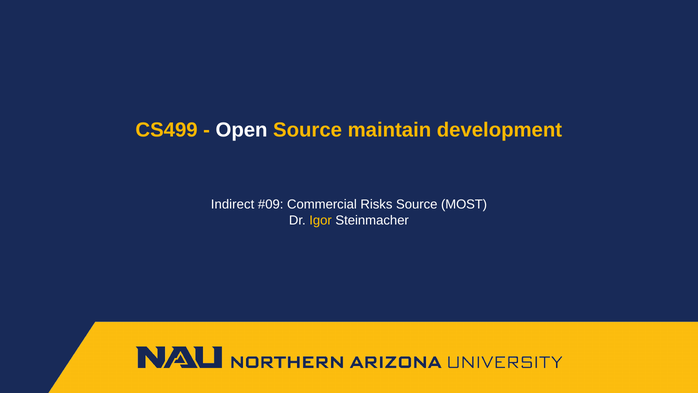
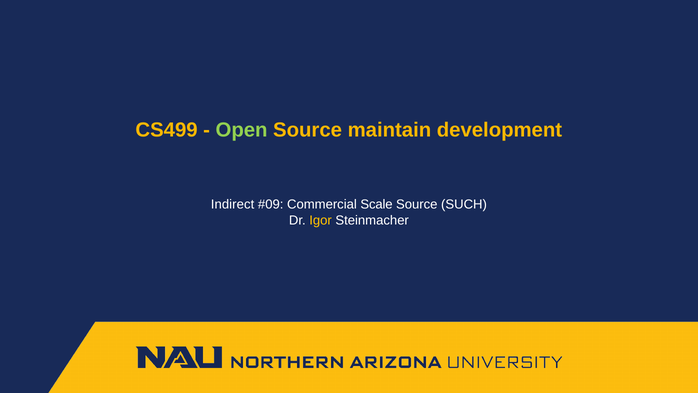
Open colour: white -> light green
Risks: Risks -> Scale
MOST: MOST -> SUCH
